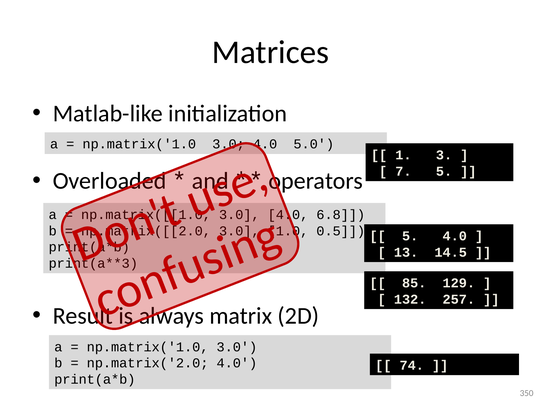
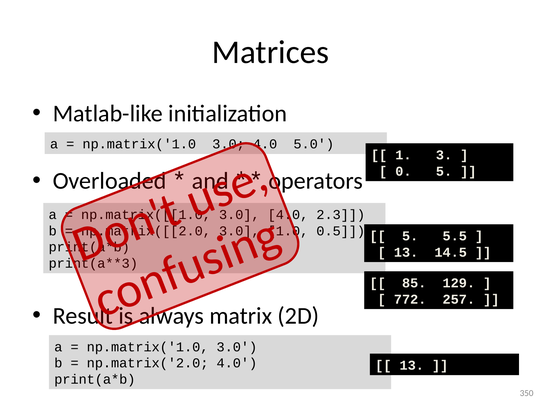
7: 7 -> 0
6.8: 6.8 -> 2.3
5 4.0: 4.0 -> 5.5
132: 132 -> 772
74 at (412, 365): 74 -> 13
